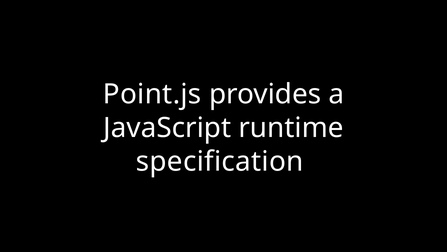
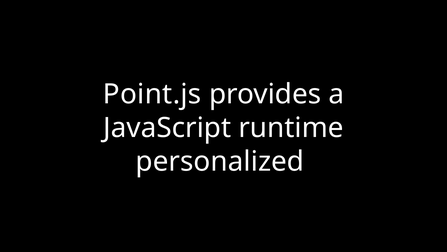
specification: specification -> personalized
